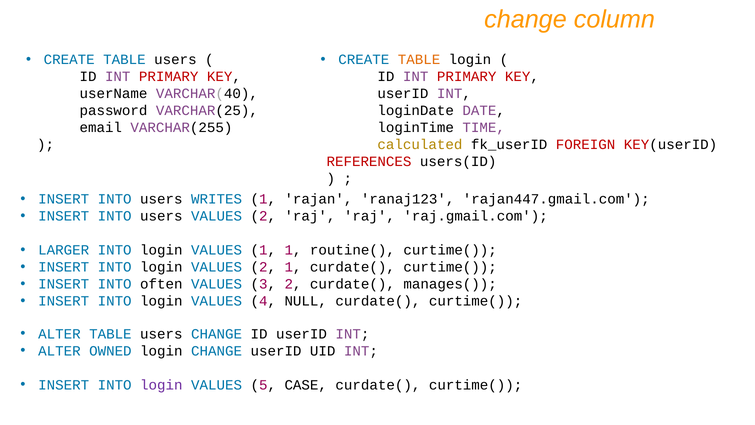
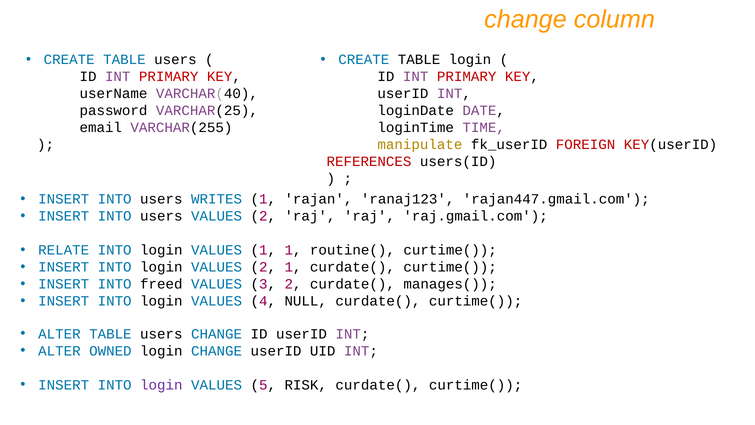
TABLE at (419, 60) colour: orange -> black
calculated: calculated -> manipulate
LARGER: LARGER -> RELATE
often: often -> freed
CASE: CASE -> RISK
